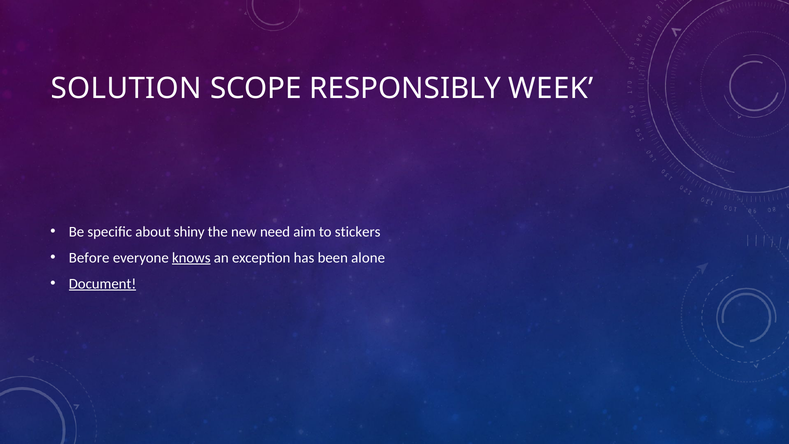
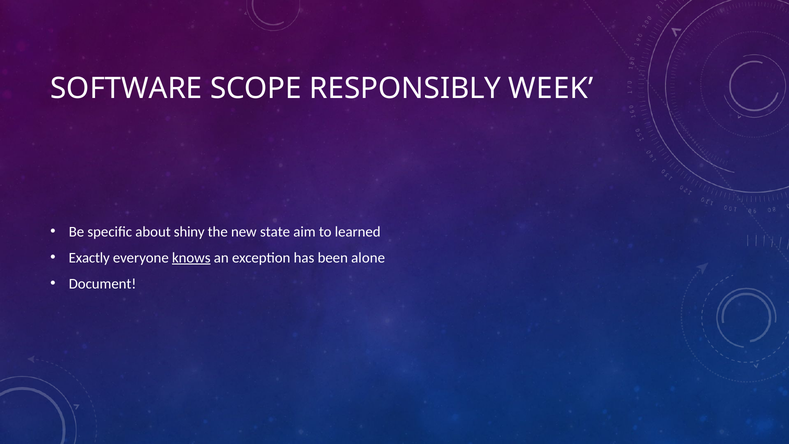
SOLUTION: SOLUTION -> SOFTWARE
need: need -> state
stickers: stickers -> learned
Before: Before -> Exactly
Document underline: present -> none
